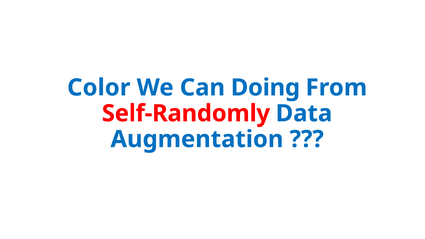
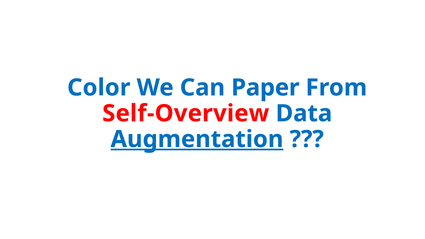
Doing: Doing -> Paper
Self-Randomly: Self-Randomly -> Self-Overview
Augmentation underline: none -> present
